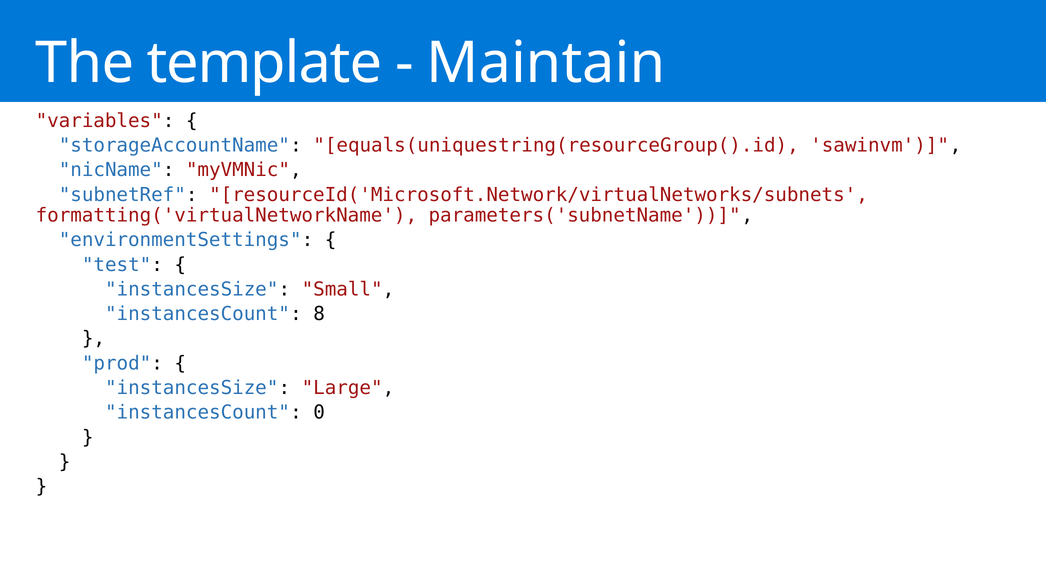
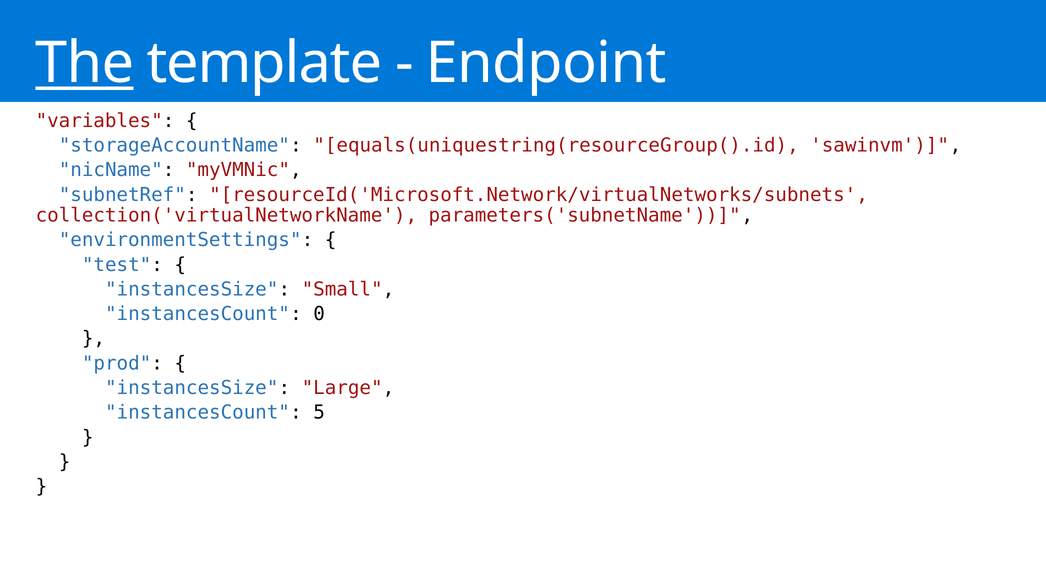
The underline: none -> present
Maintain: Maintain -> Endpoint
formatting('virtualNetworkName: formatting('virtualNetworkName -> collection('virtualNetworkName
8: 8 -> 0
0: 0 -> 5
